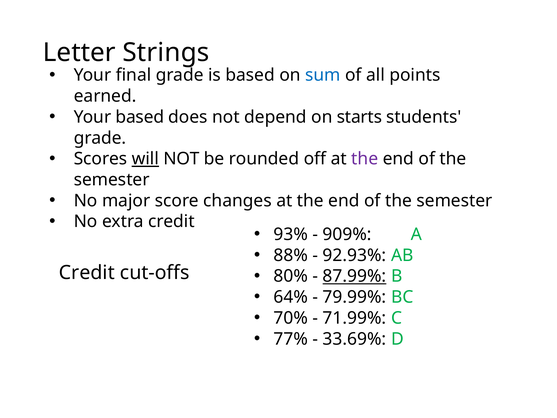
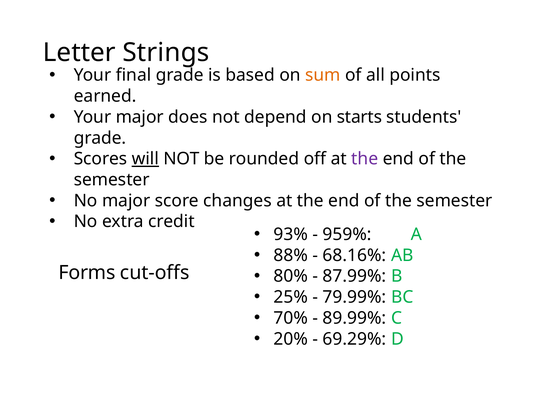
sum colour: blue -> orange
Your based: based -> major
909%: 909% -> 959%
92.93%: 92.93% -> 68.16%
Credit at (87, 273): Credit -> Forms
87.99% underline: present -> none
64%: 64% -> 25%
71.99%: 71.99% -> 89.99%
77%: 77% -> 20%
33.69%: 33.69% -> 69.29%
